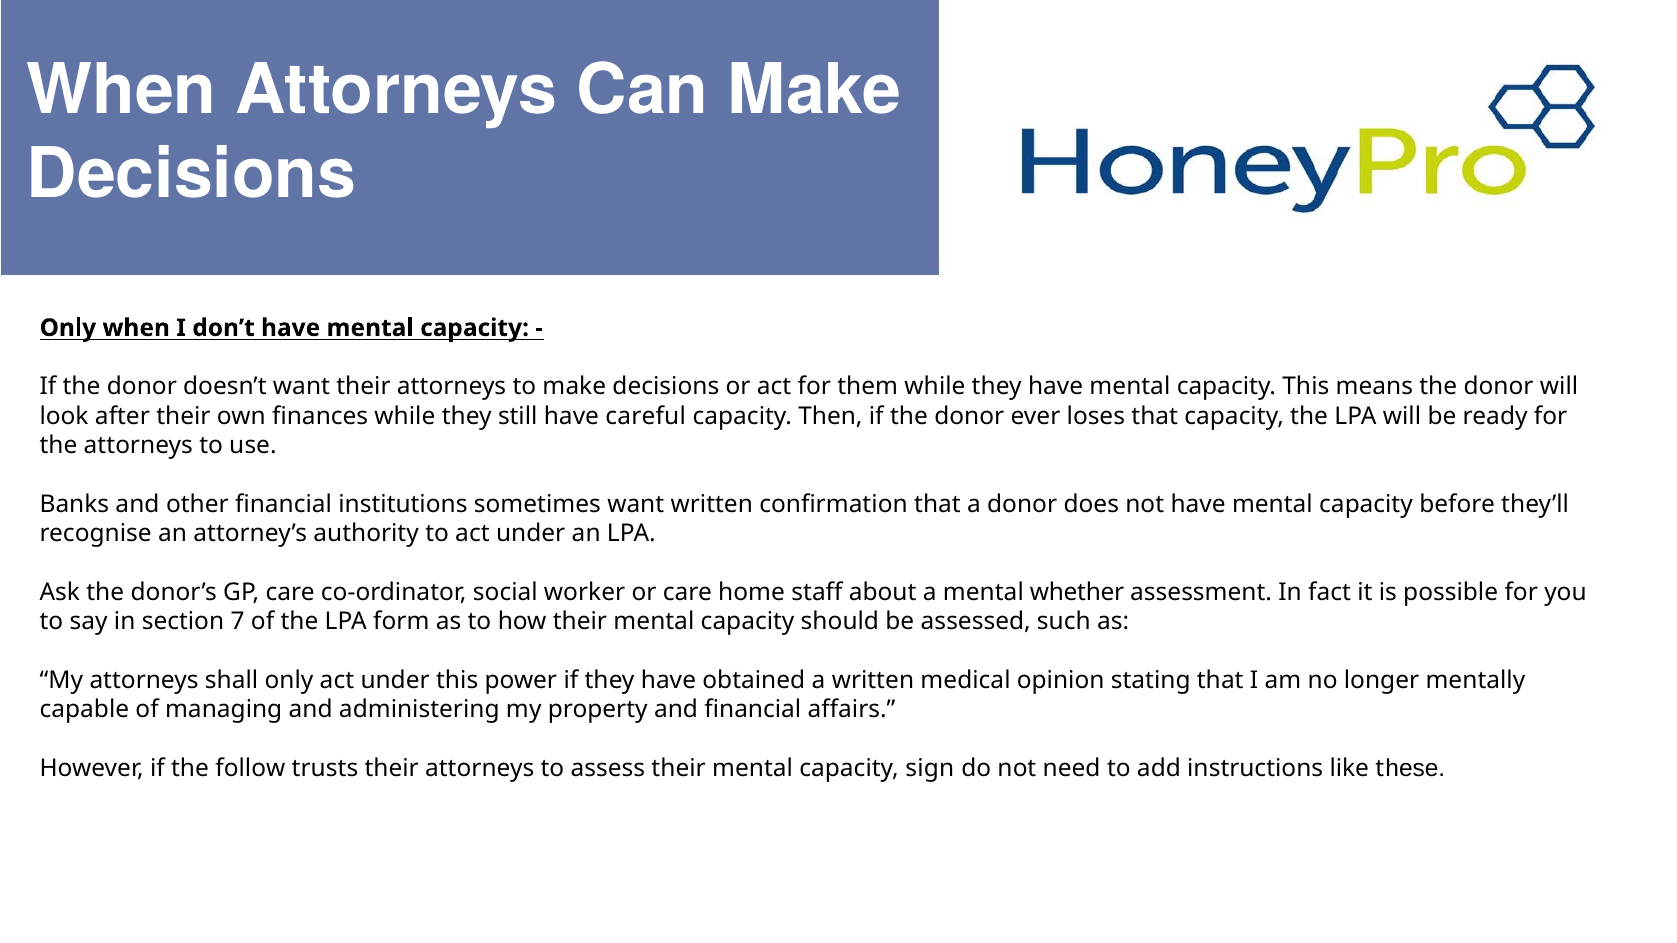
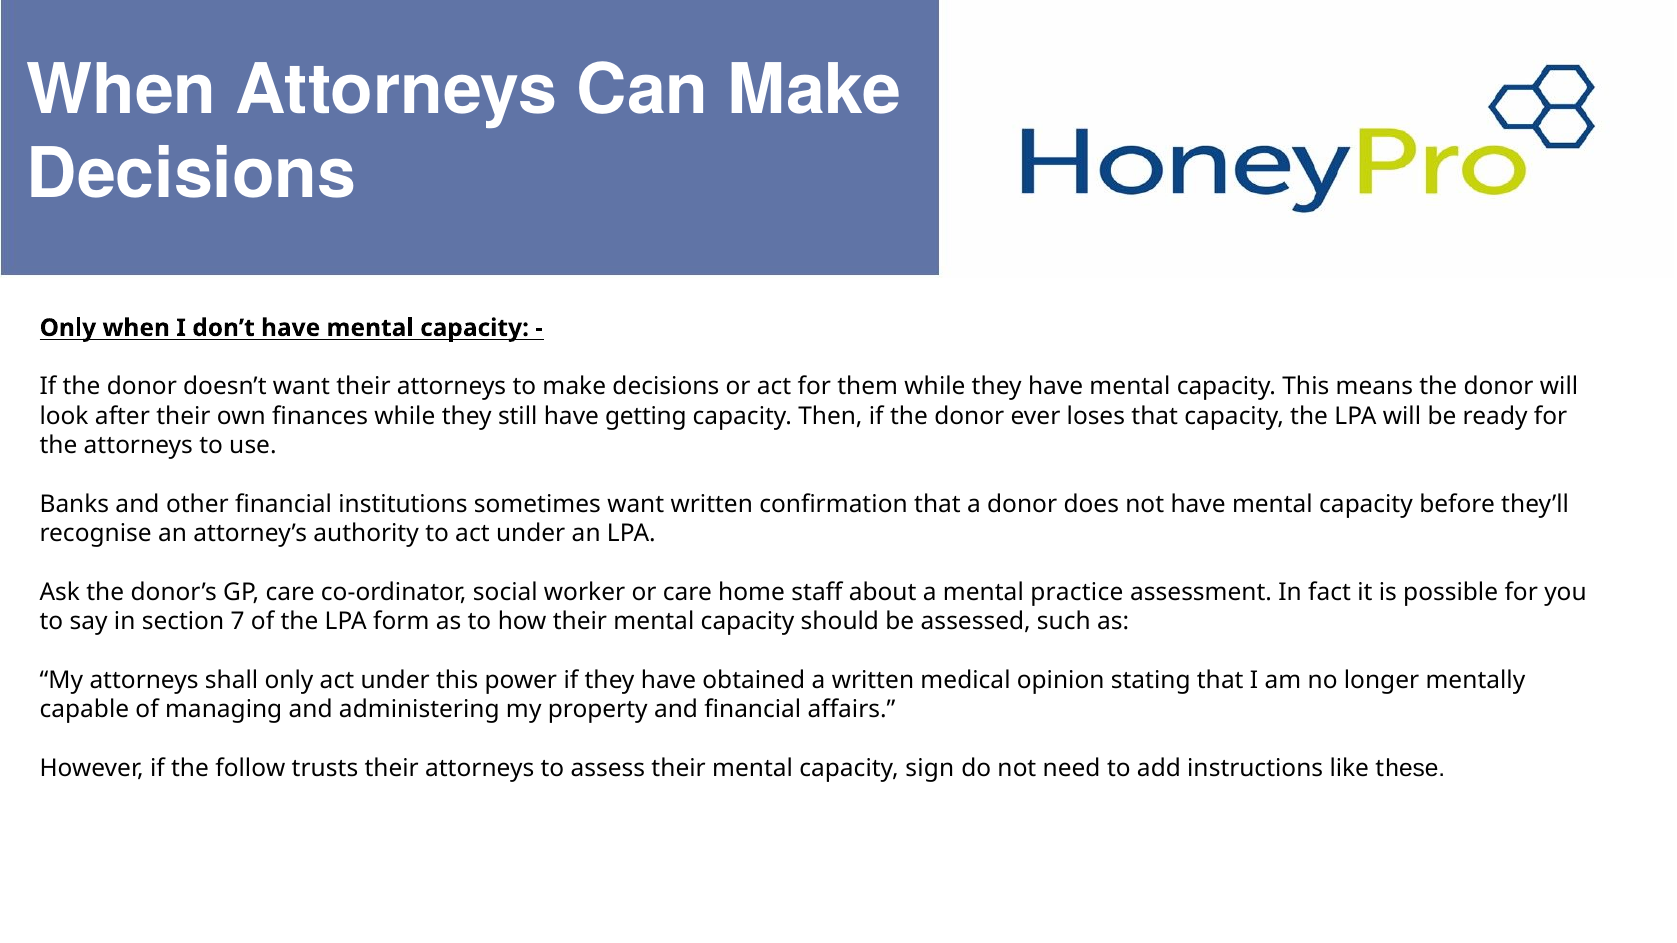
careful: careful -> getting
whether: whether -> practice
